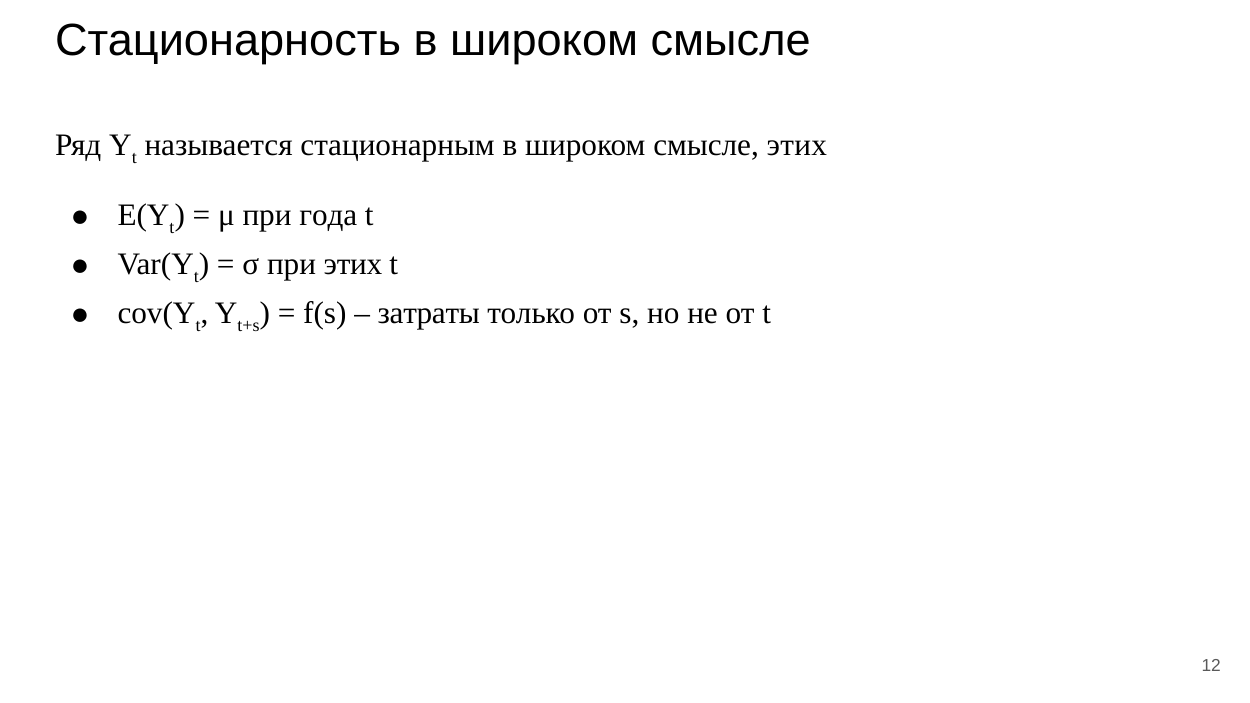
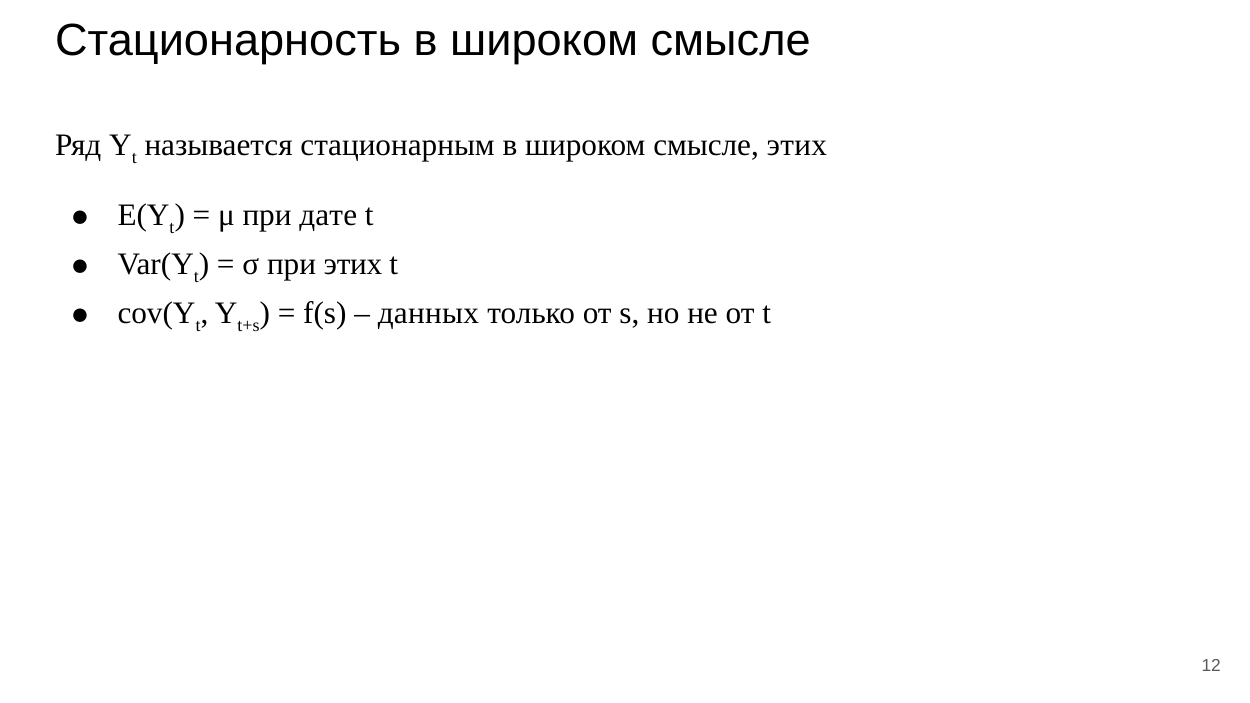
года: года -> дате
затраты: затраты -> данных
